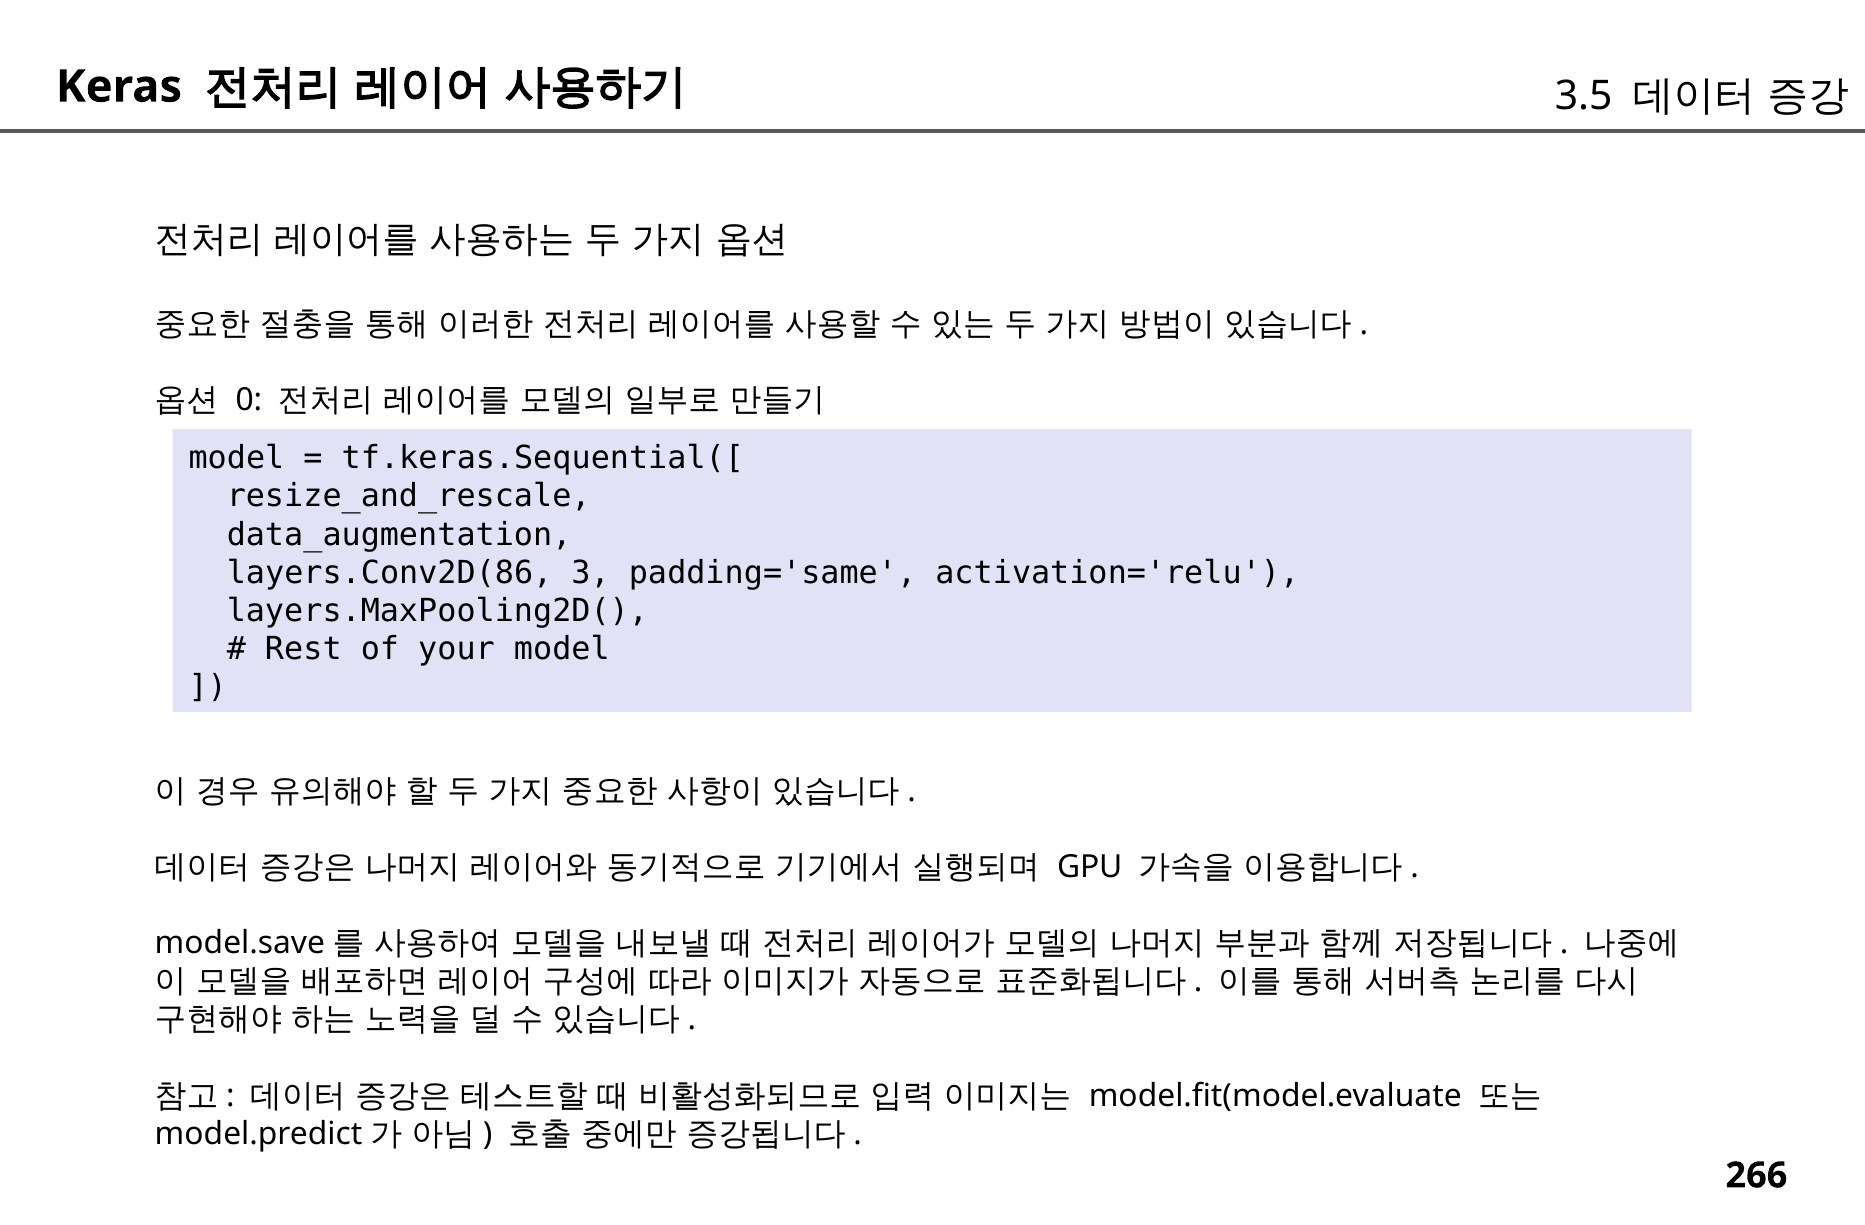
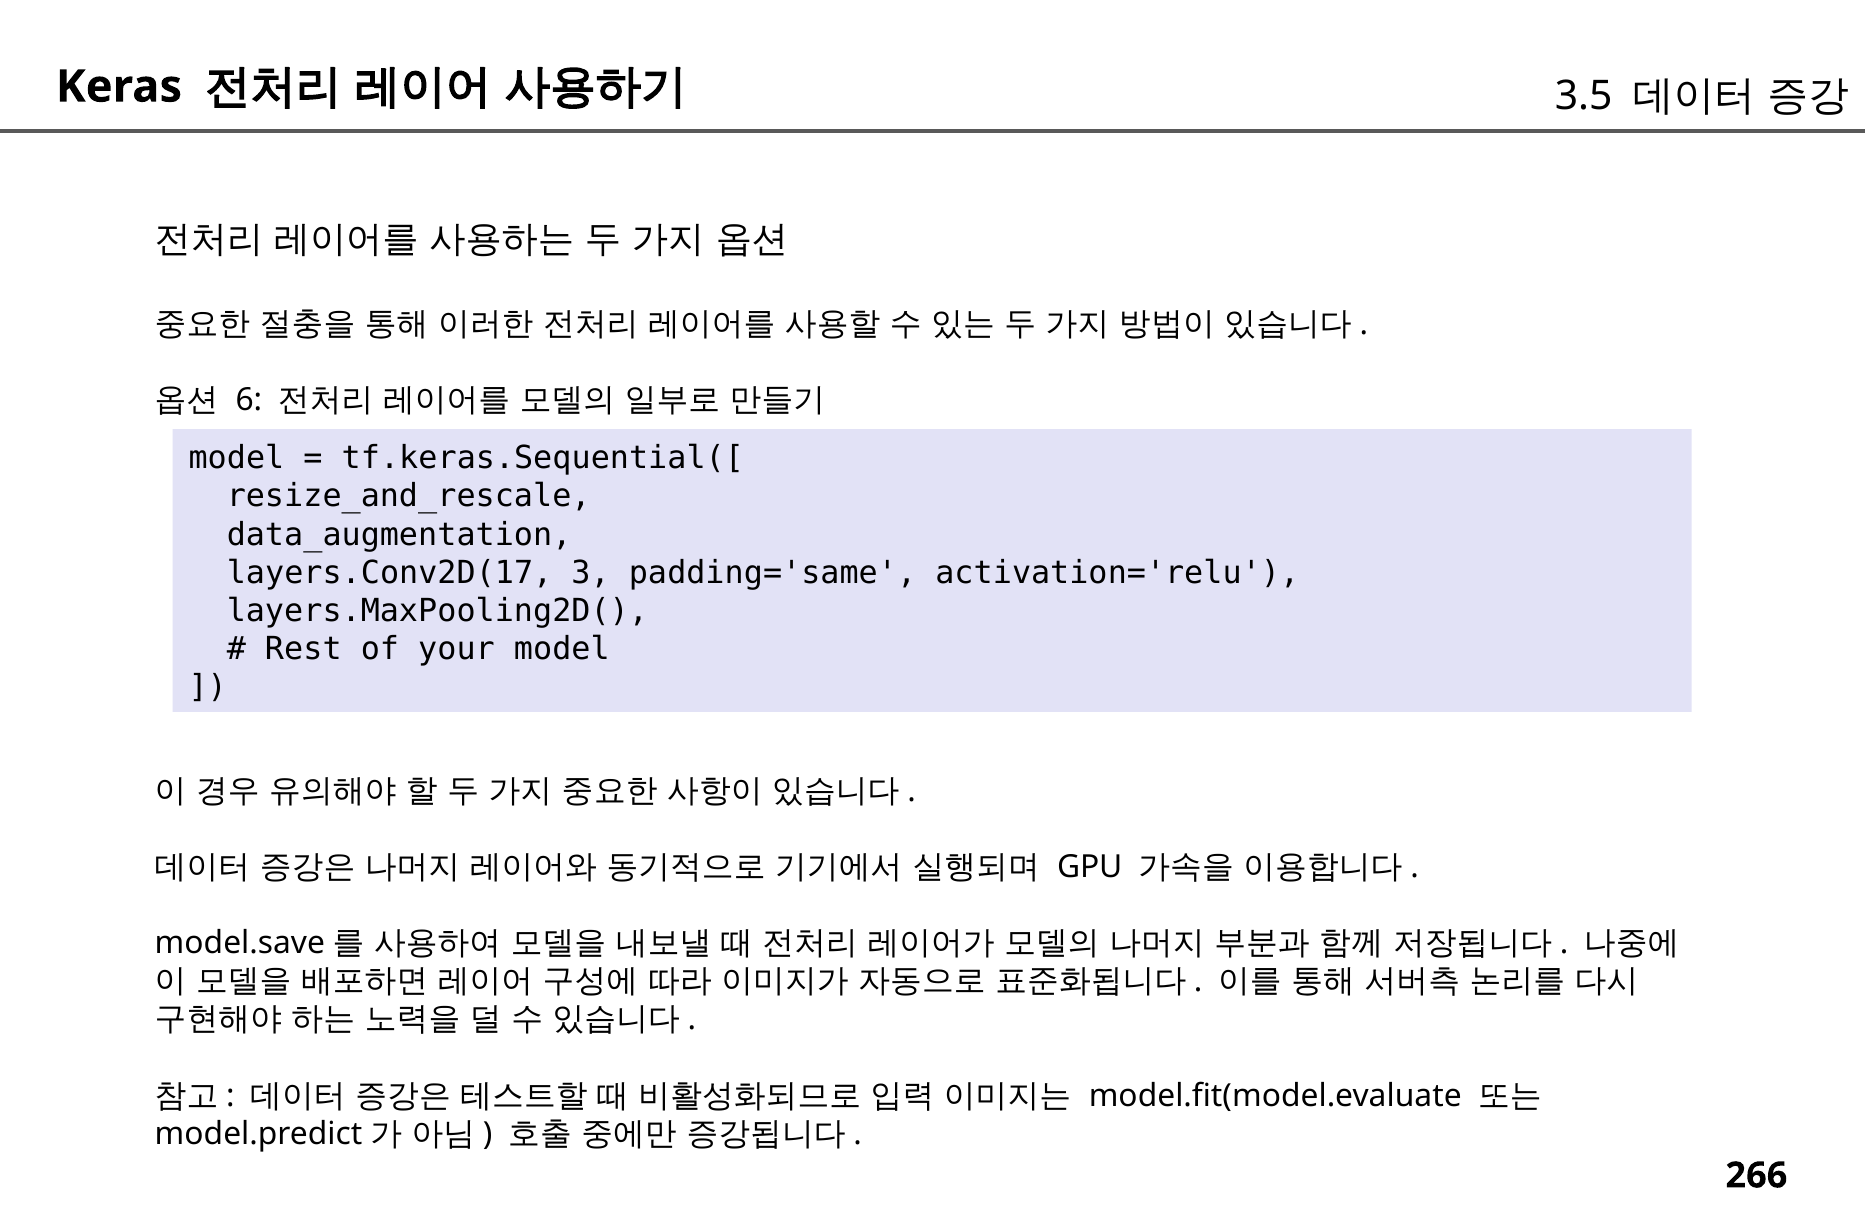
0: 0 -> 6
layers.Conv2D(86: layers.Conv2D(86 -> layers.Conv2D(17
